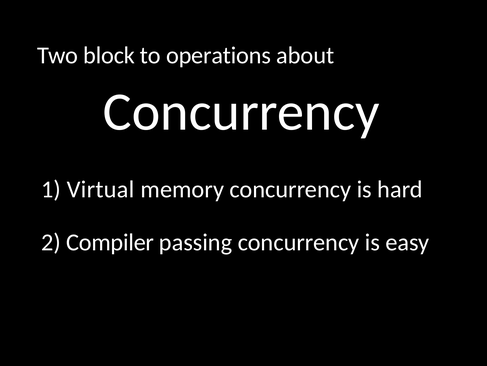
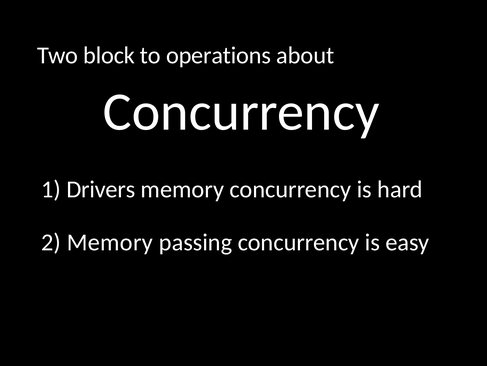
Virtual: Virtual -> Drivers
2 Compiler: Compiler -> Memory
